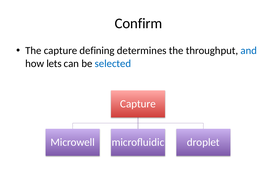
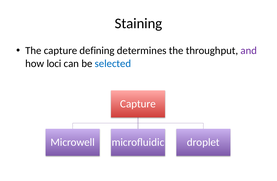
Confirm: Confirm -> Staining
and colour: blue -> purple
lets: lets -> loci
